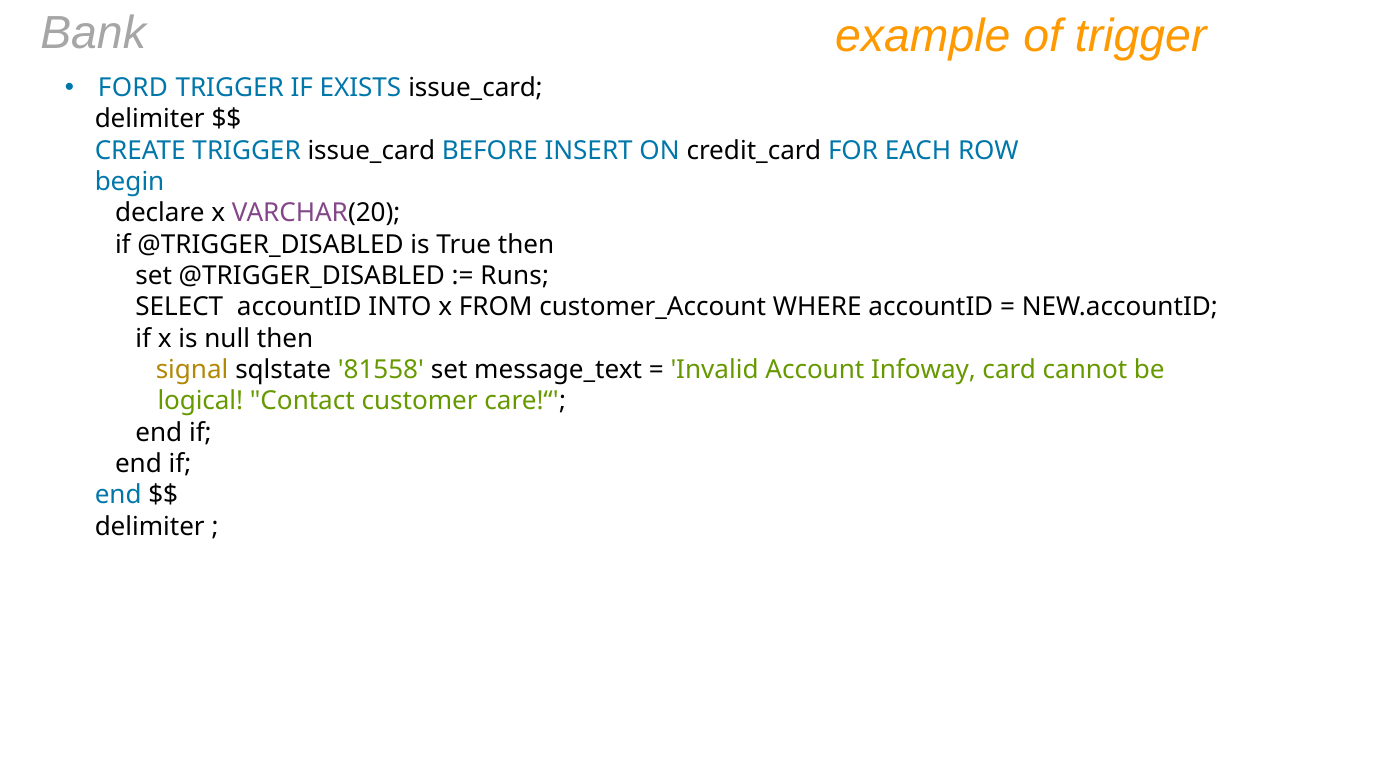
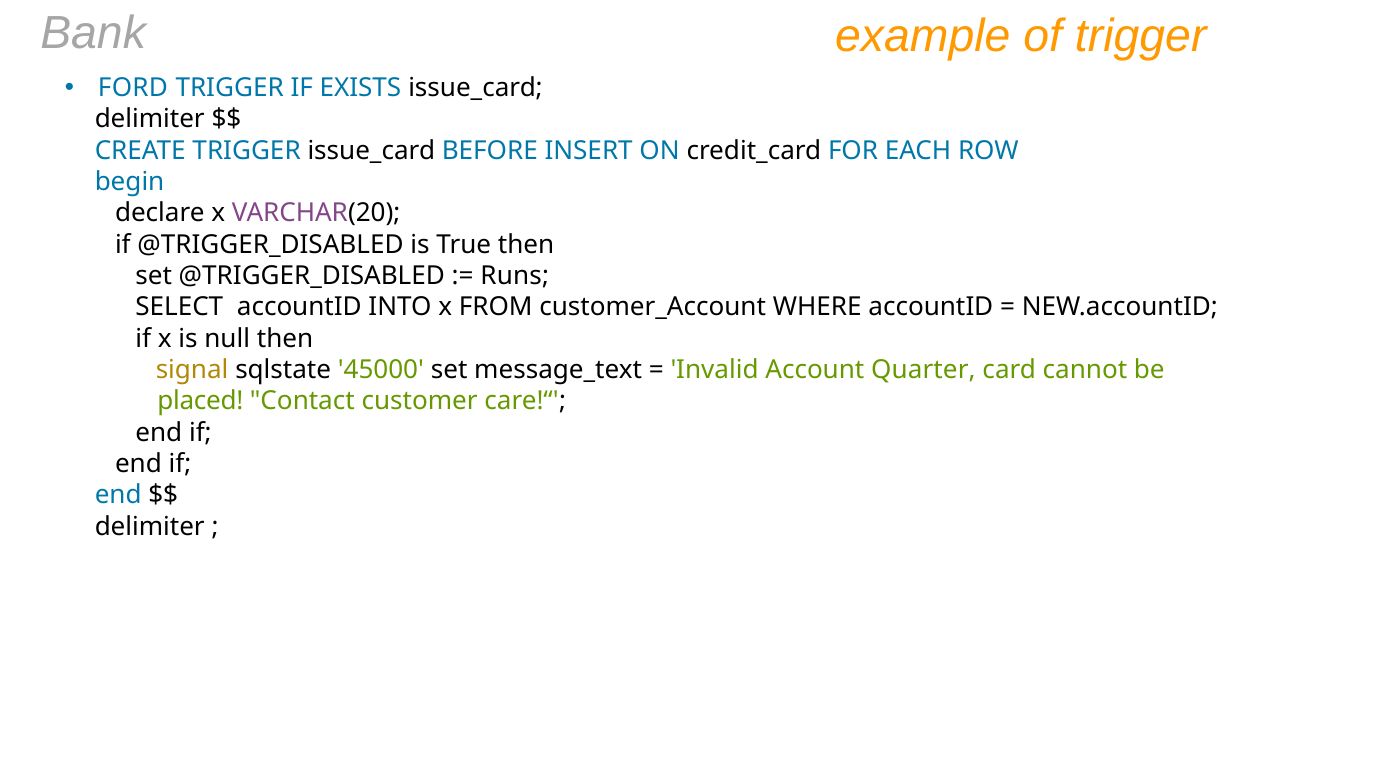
81558: 81558 -> 45000
Infoway: Infoway -> Quarter
logical: logical -> placed
